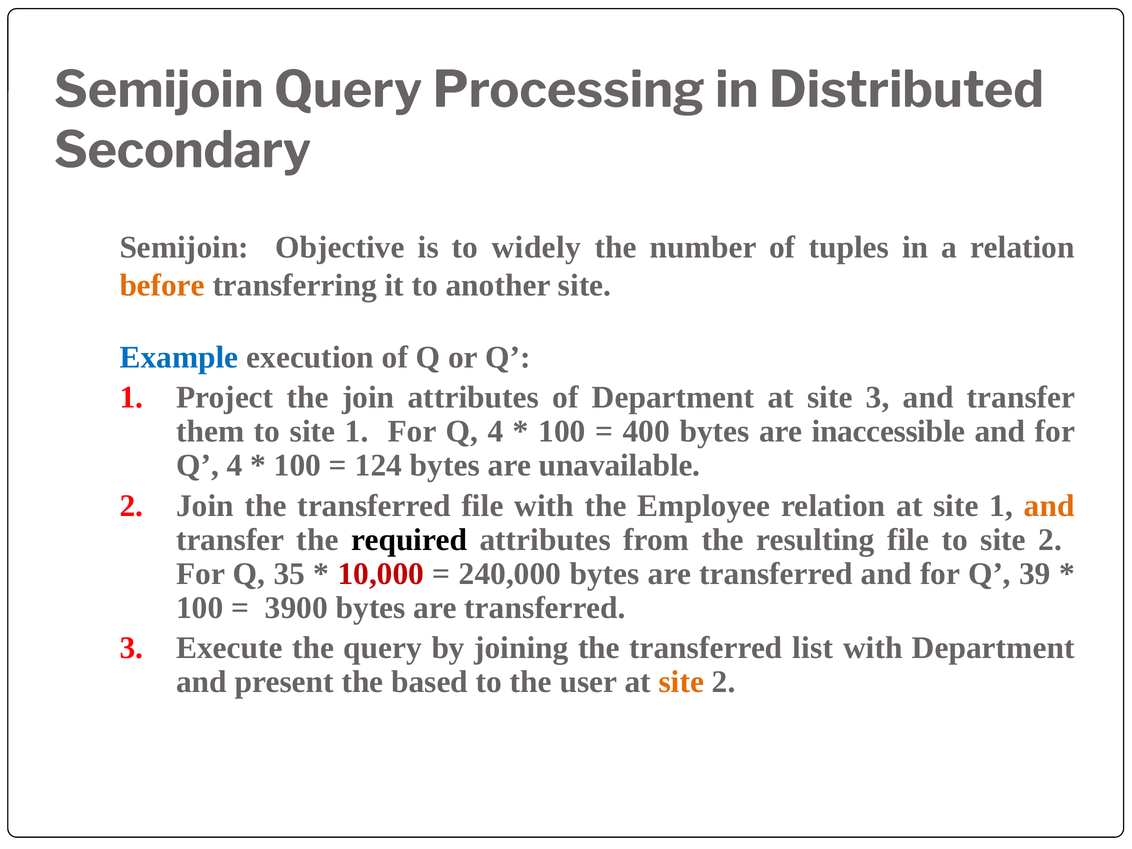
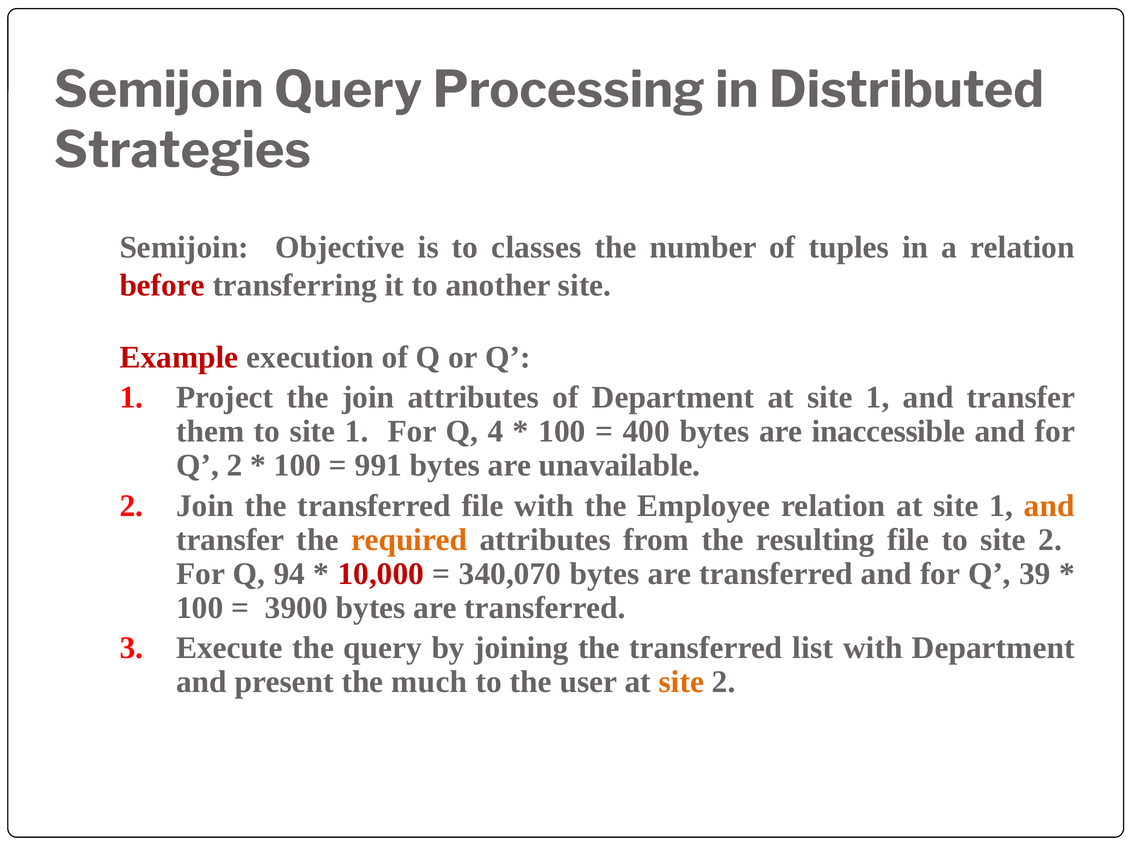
Secondary: Secondary -> Strategies
widely: widely -> classes
before colour: orange -> red
Example colour: blue -> red
Department at site 3: 3 -> 1
4 at (235, 466): 4 -> 2
124: 124 -> 991
required colour: black -> orange
35: 35 -> 94
240,000: 240,000 -> 340,070
based: based -> much
